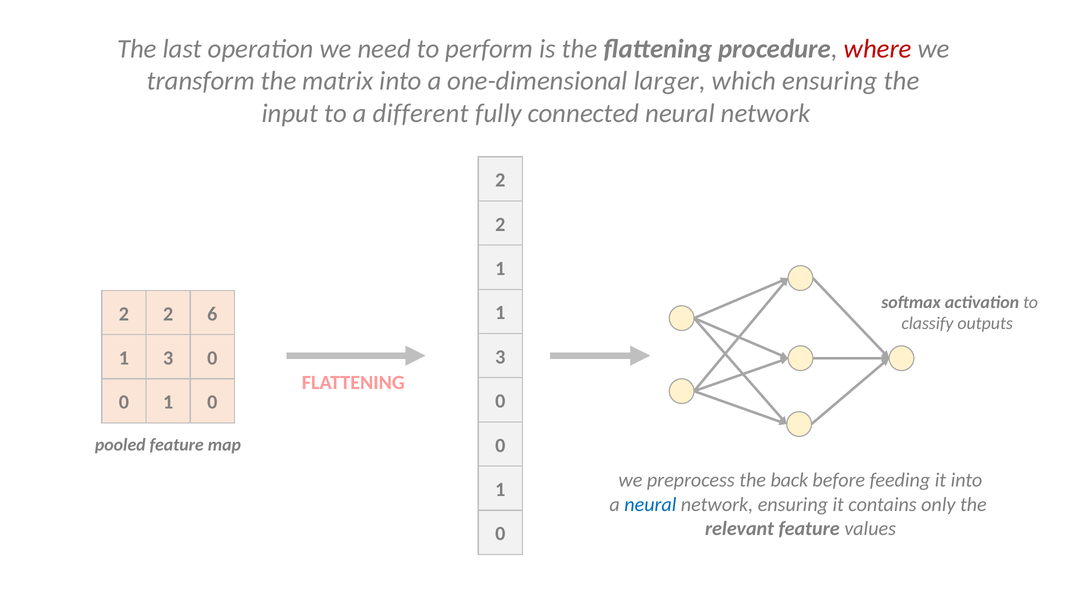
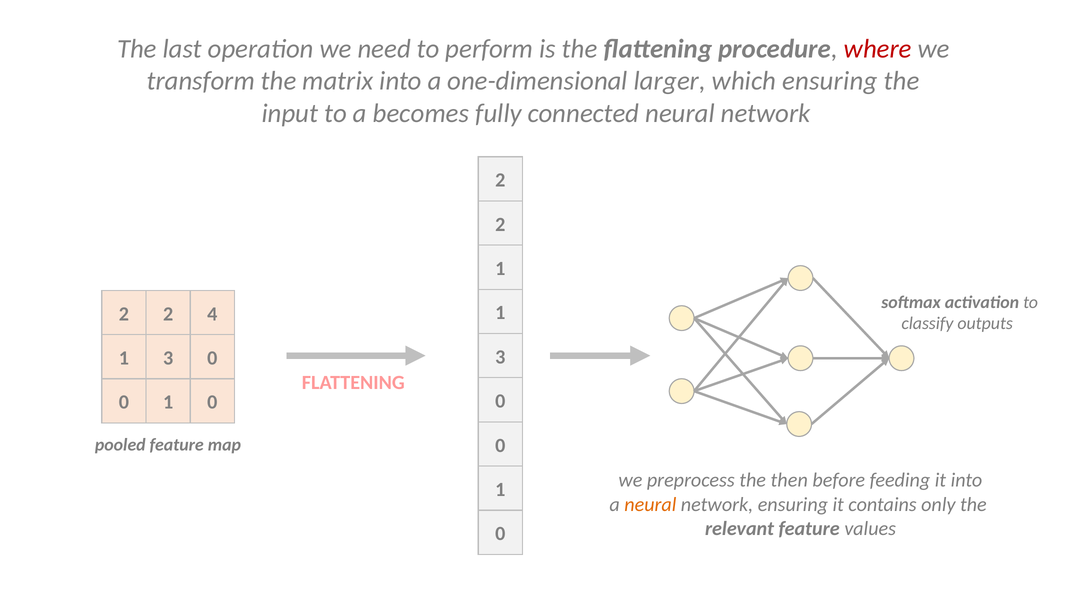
different: different -> becomes
6: 6 -> 4
back: back -> then
neural at (650, 505) colour: blue -> orange
